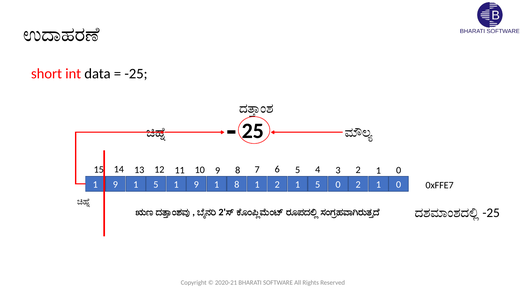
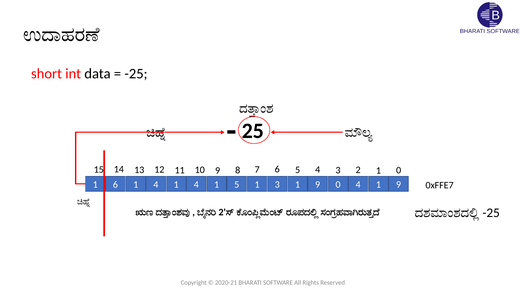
9 at (115, 184): 9 -> 6
5 at (156, 184): 5 -> 4
9 at (196, 184): 9 -> 4
1 8: 8 -> 5
2 at (277, 184): 2 -> 3
5 at (318, 184): 5 -> 9
0 2: 2 -> 4
0 at (399, 184): 0 -> 9
